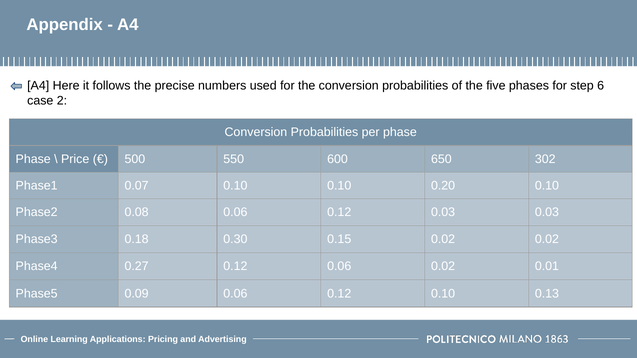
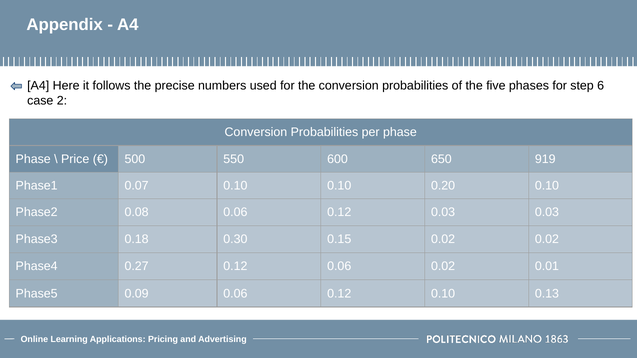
302: 302 -> 919
